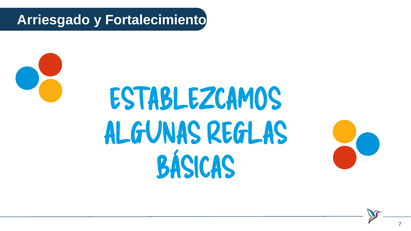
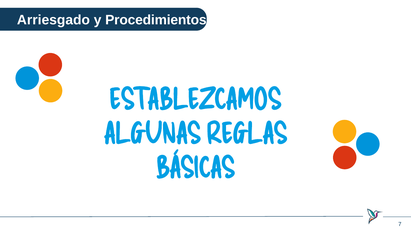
Fortalecimiento: Fortalecimiento -> Procedimientos
